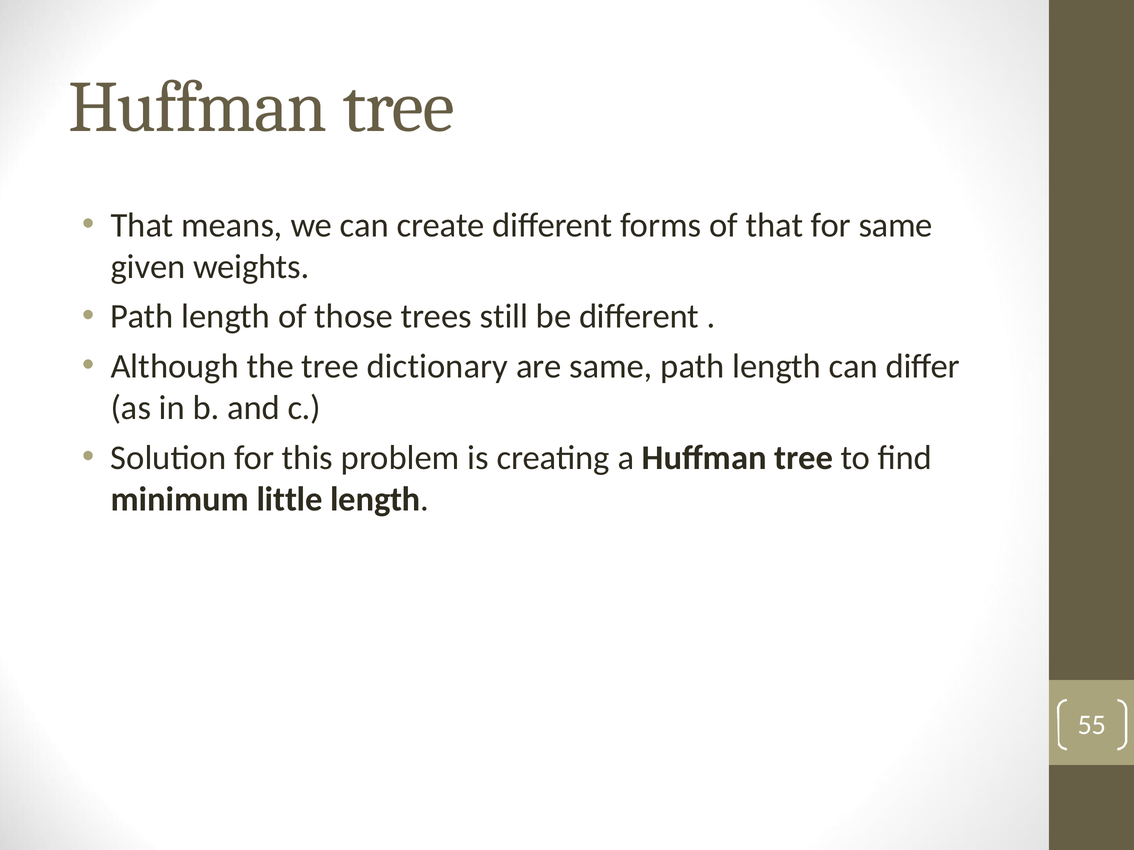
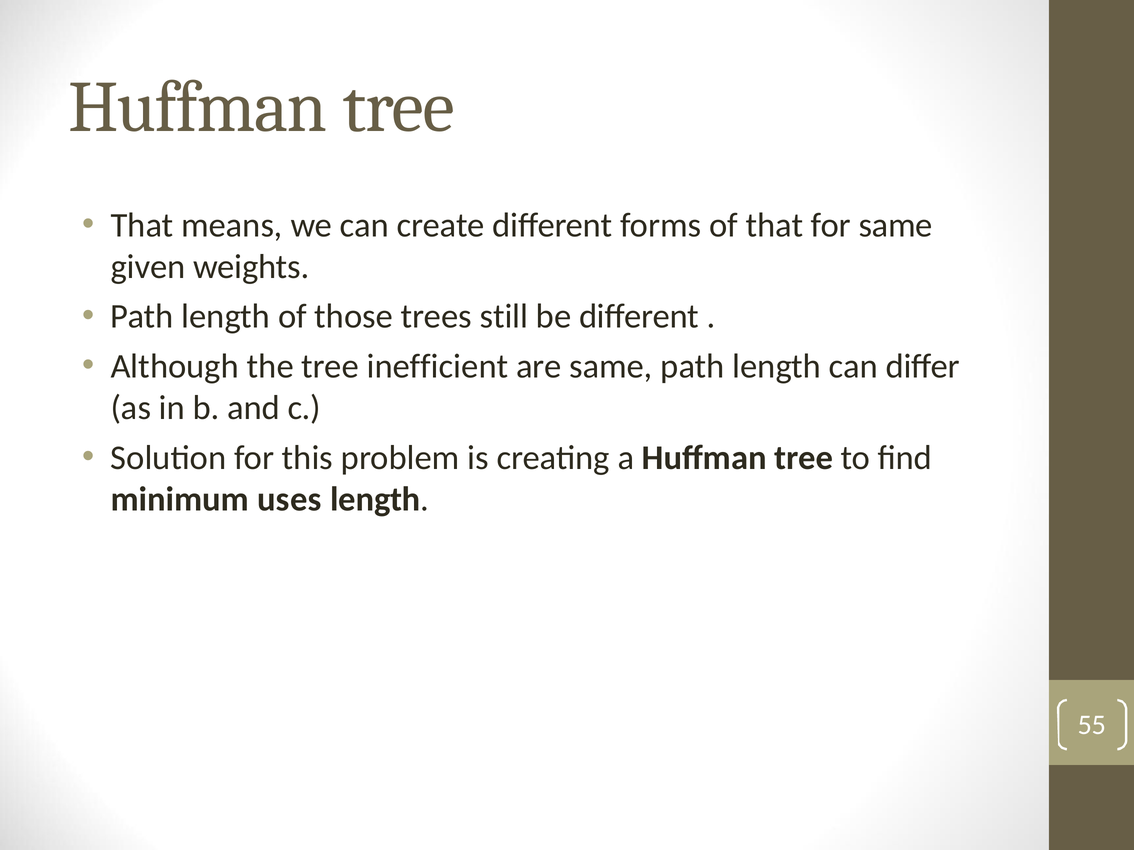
dictionary: dictionary -> inefficient
little: little -> uses
